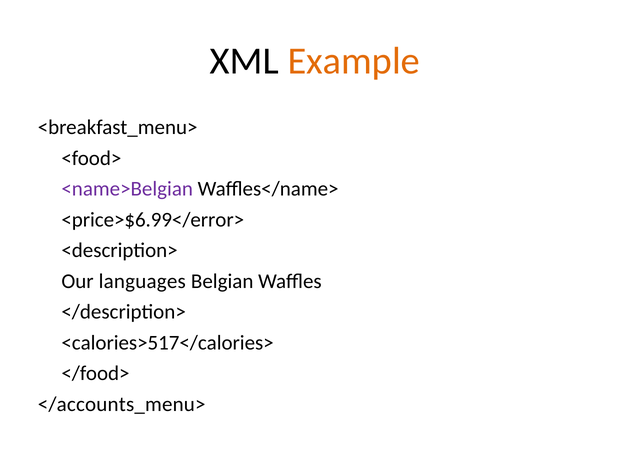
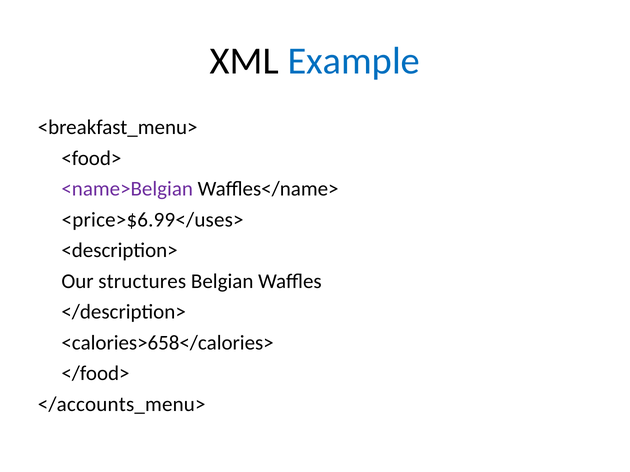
Example colour: orange -> blue
<price>$6.99</error>: <price>$6.99</error> -> <price>$6.99</uses>
languages: languages -> structures
<calories>517</calories>: <calories>517</calories> -> <calories>658</calories>
